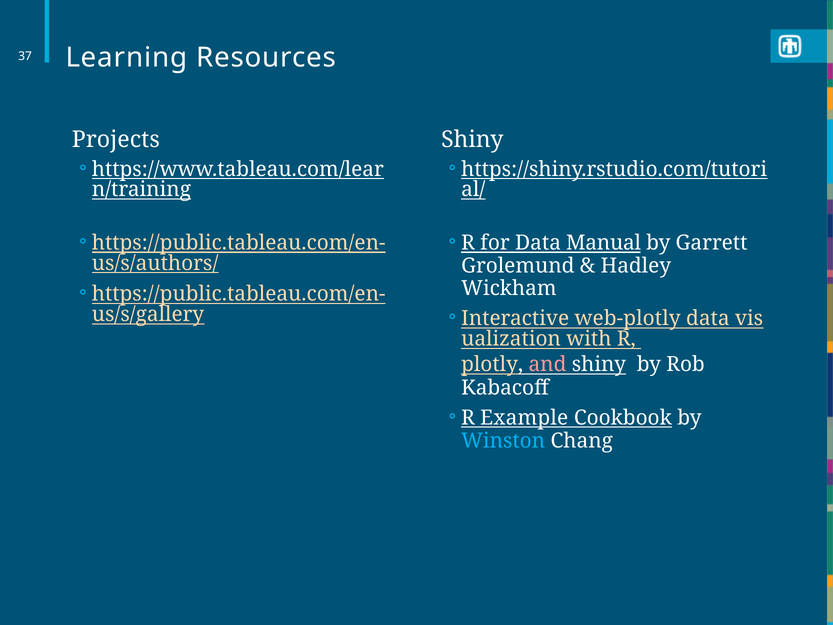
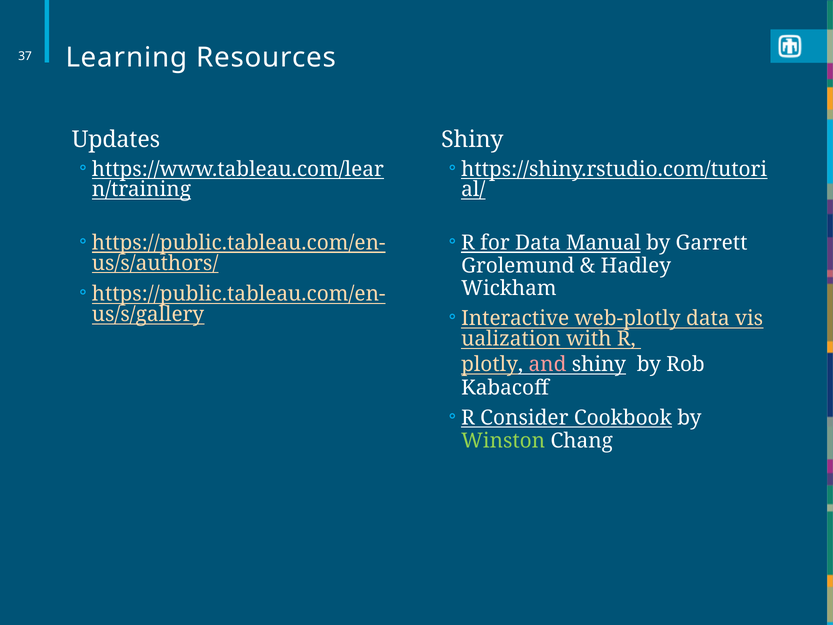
Projects: Projects -> Updates
Example: Example -> Consider
Winston colour: light blue -> light green
